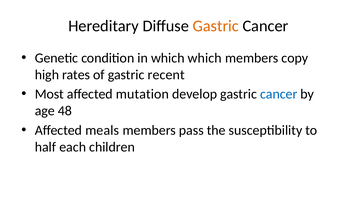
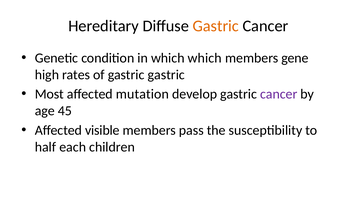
copy: copy -> gene
gastric recent: recent -> gastric
cancer at (279, 94) colour: blue -> purple
48: 48 -> 45
meals: meals -> visible
